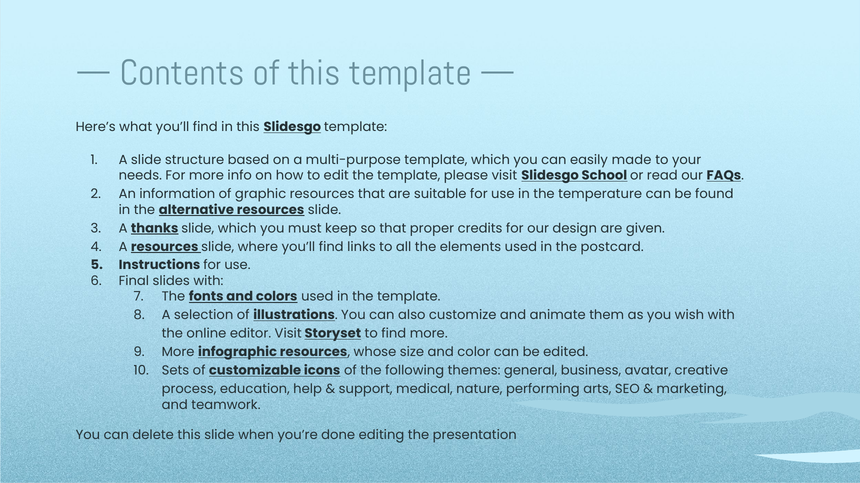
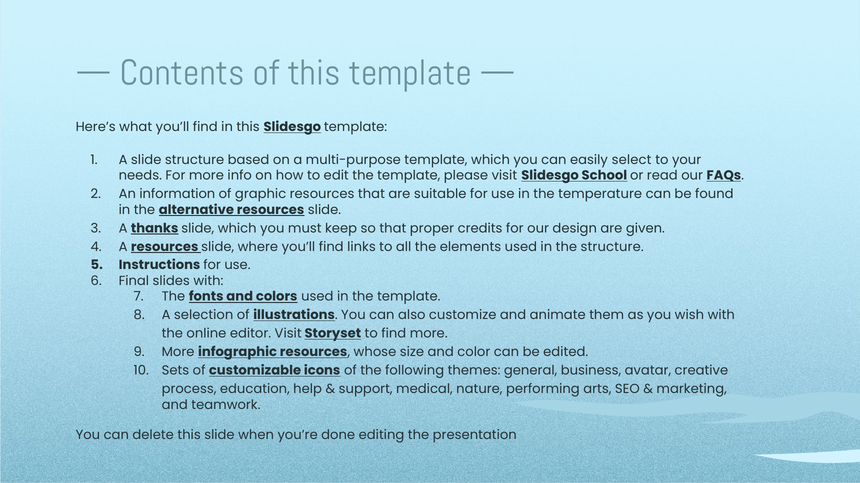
made: made -> select
the postcard: postcard -> structure
